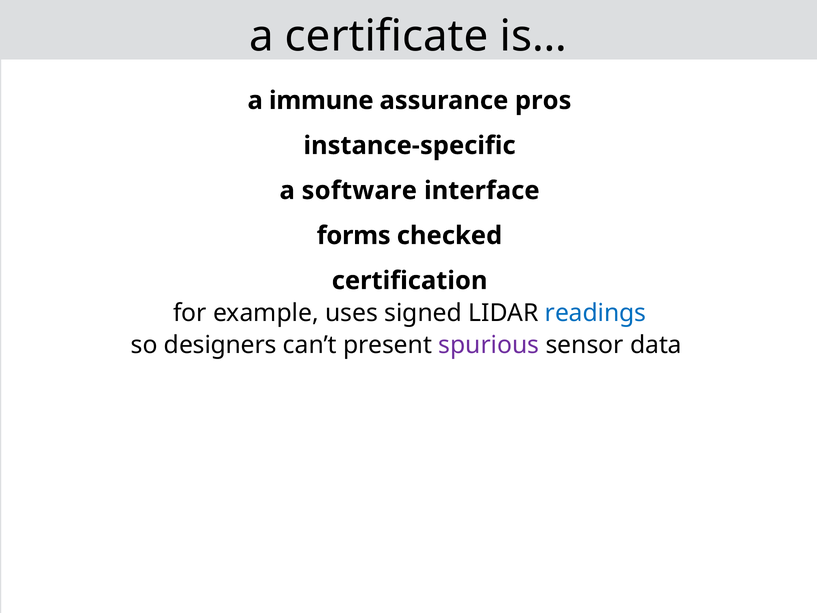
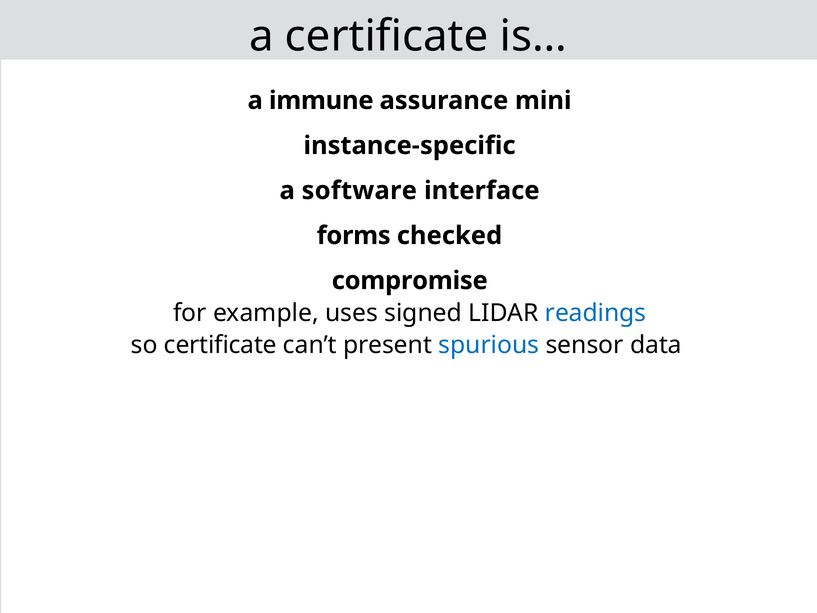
pros: pros -> mini
certification: certification -> compromise
so designers: designers -> certificate
spurious colour: purple -> blue
